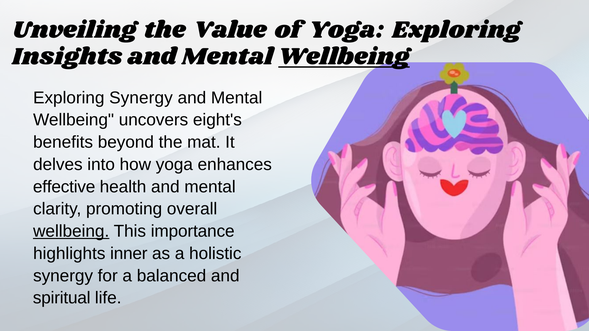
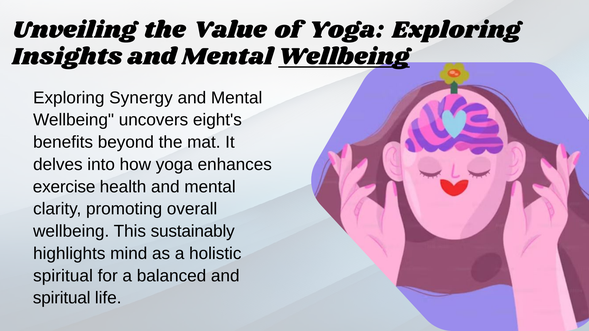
effective: effective -> exercise
wellbeing at (71, 231) underline: present -> none
importance: importance -> sustainably
inner: inner -> mind
synergy at (63, 276): synergy -> spiritual
